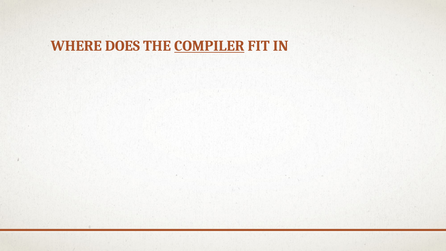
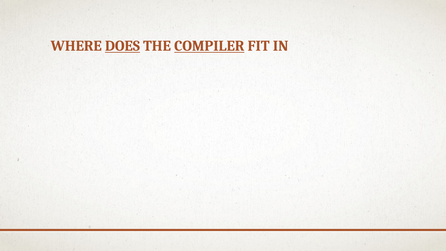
DOES underline: none -> present
